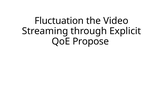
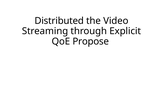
Fluctuation: Fluctuation -> Distributed
